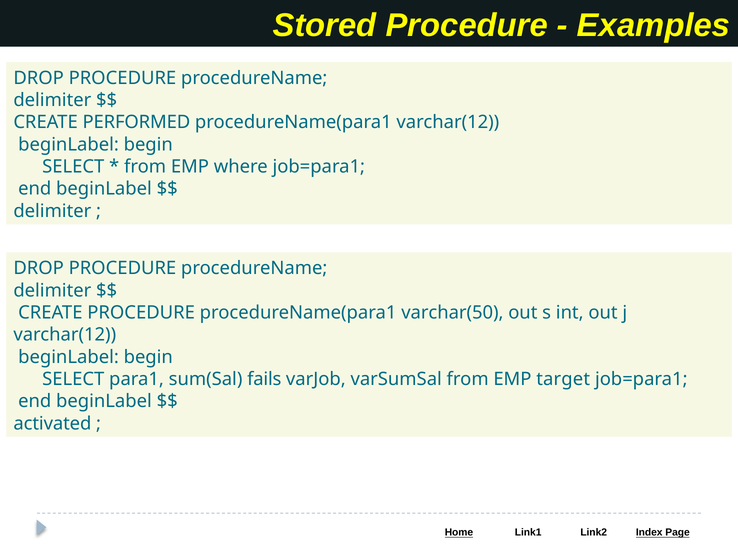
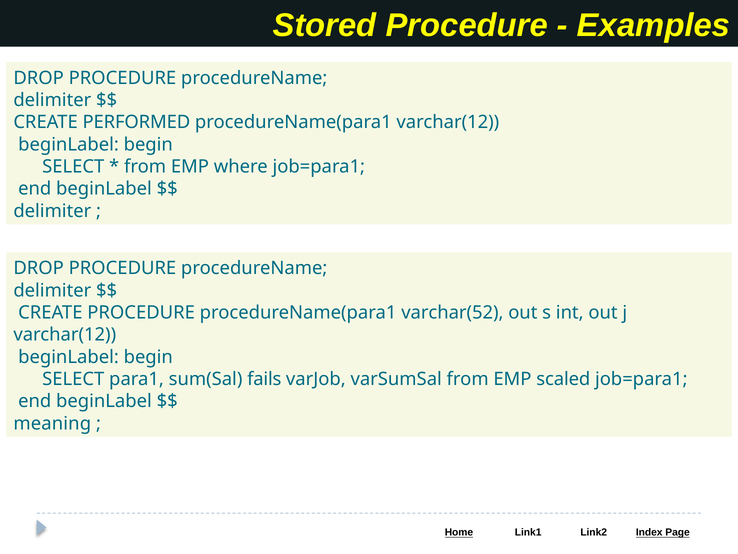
varchar(50: varchar(50 -> varchar(52
target: target -> scaled
activated: activated -> meaning
